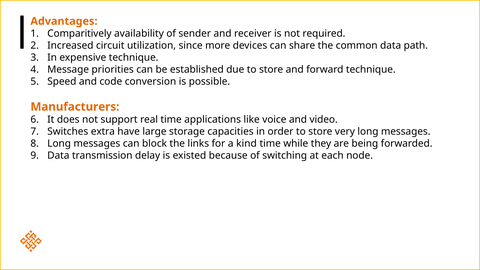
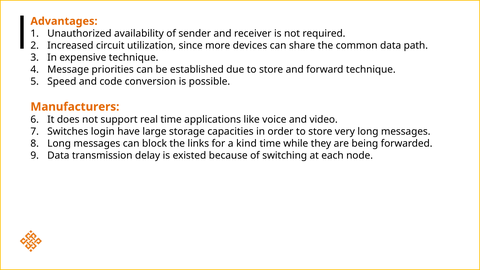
Comparitively: Comparitively -> Unauthorized
extra: extra -> login
